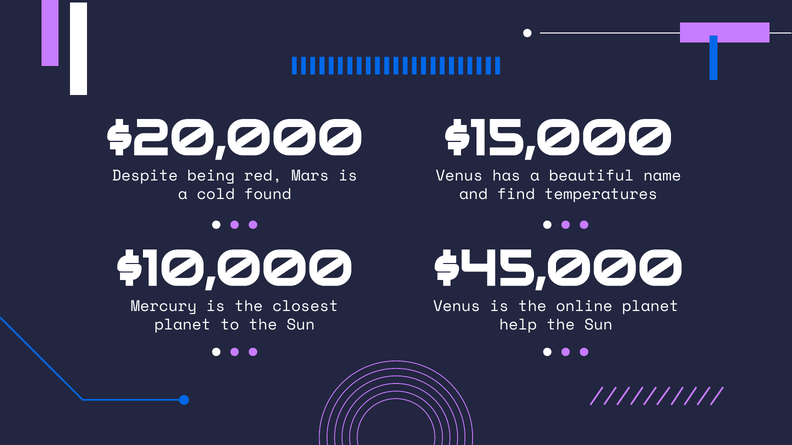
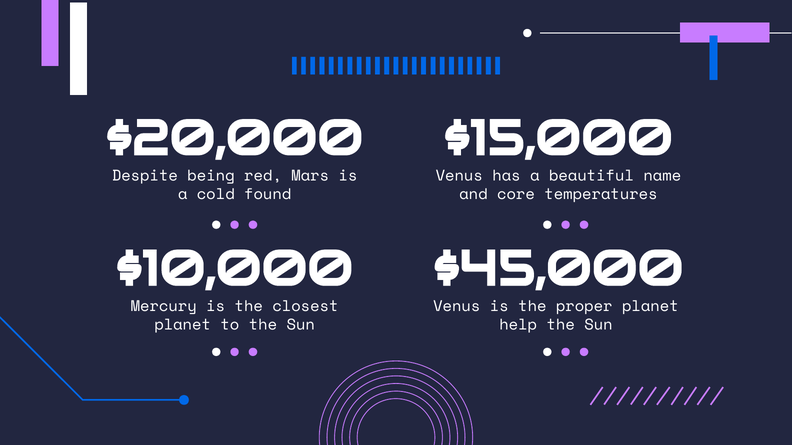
find: find -> core
online: online -> proper
